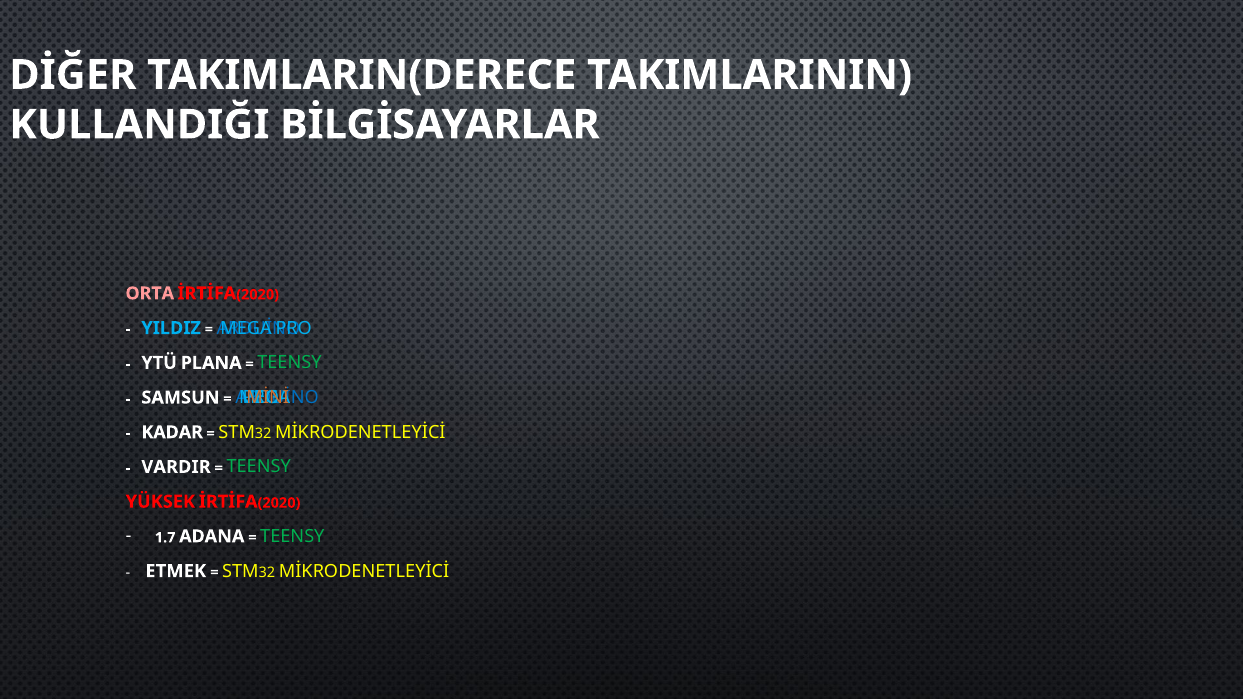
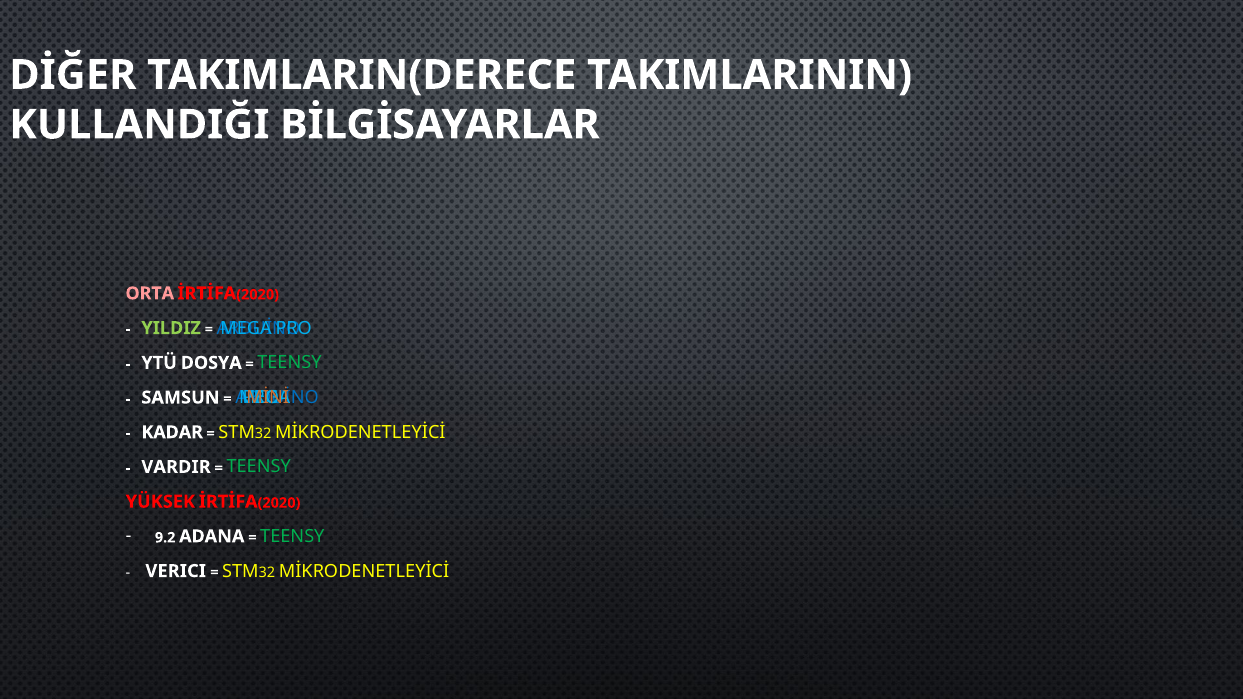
YILDIZ colour: light blue -> light green
PLANA: PLANA -> DOSYA
1.7: 1.7 -> 9.2
ETMEK: ETMEK -> VERICI
